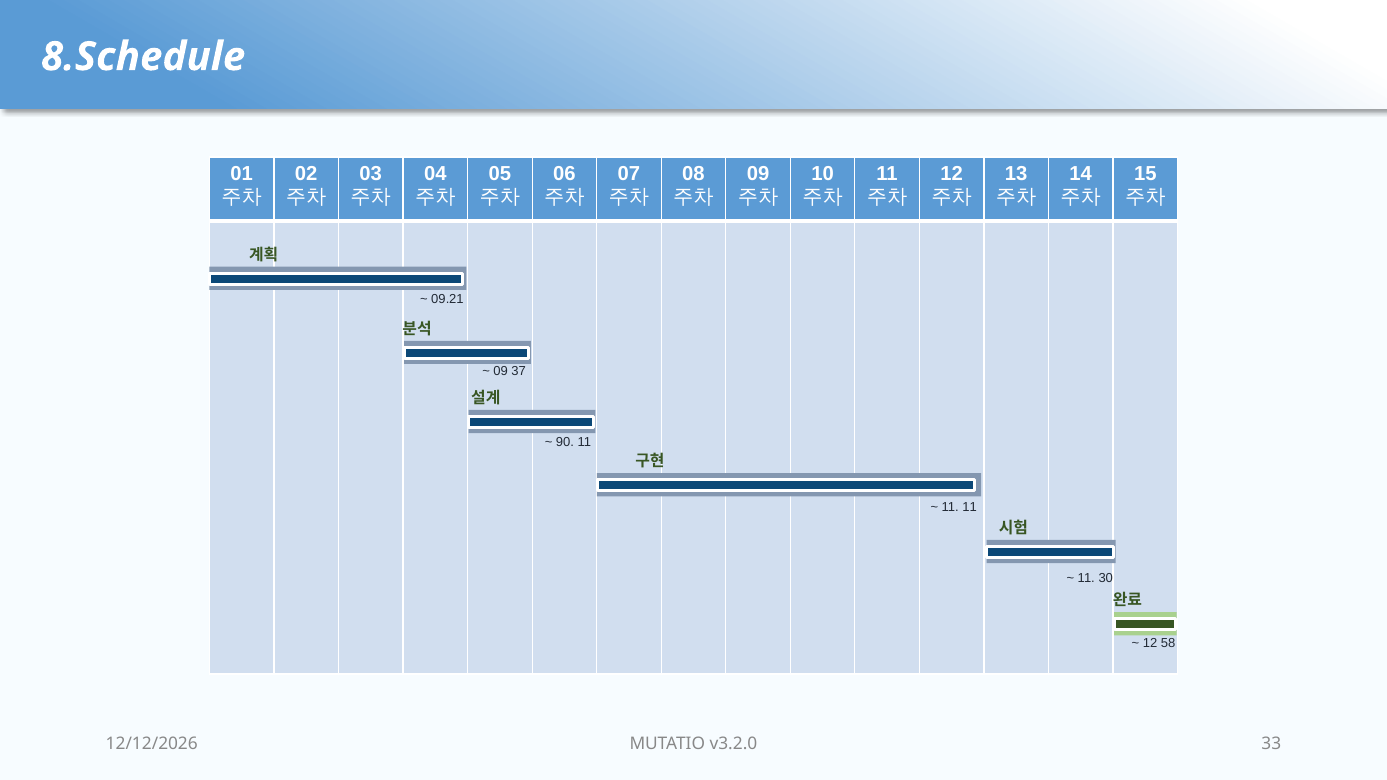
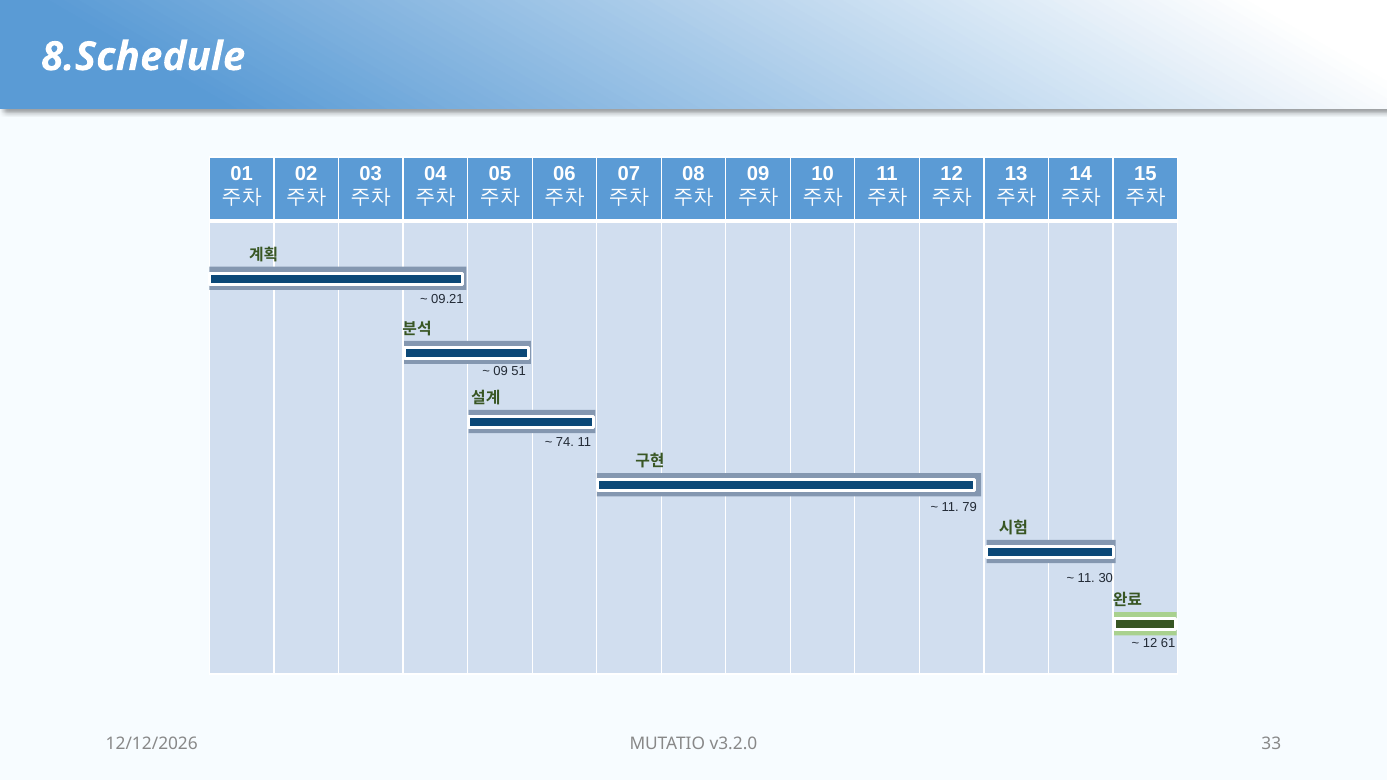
37: 37 -> 51
90: 90 -> 74
11 11: 11 -> 79
58: 58 -> 61
